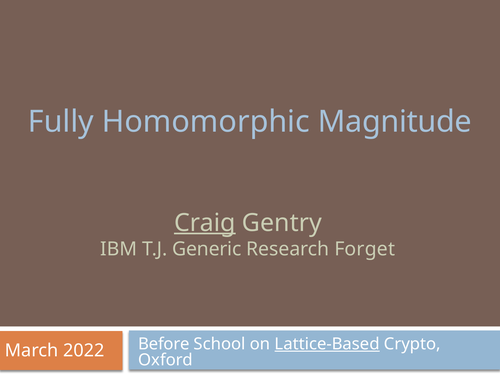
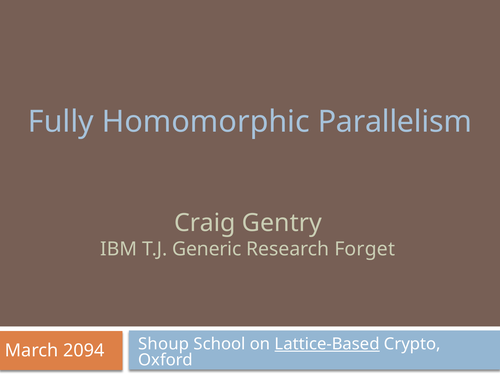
Magnitude: Magnitude -> Parallelism
Craig underline: present -> none
Before: Before -> Shoup
2022: 2022 -> 2094
